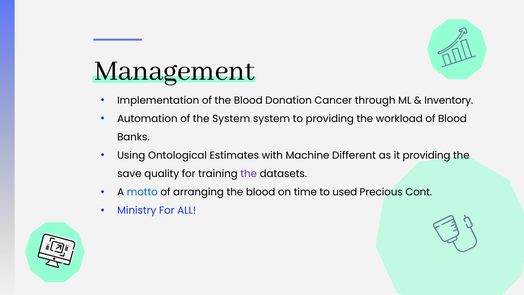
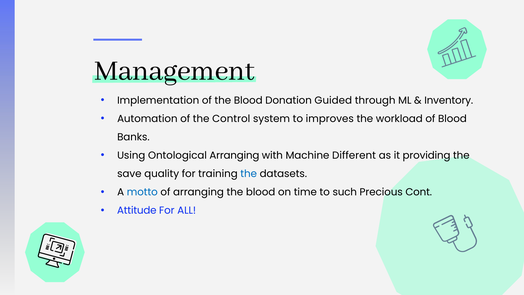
Cancer: Cancer -> Guided
the System: System -> Control
to providing: providing -> improves
Ontological Estimates: Estimates -> Arranging
the at (249, 174) colour: purple -> blue
used: used -> such
Ministry: Ministry -> Attitude
